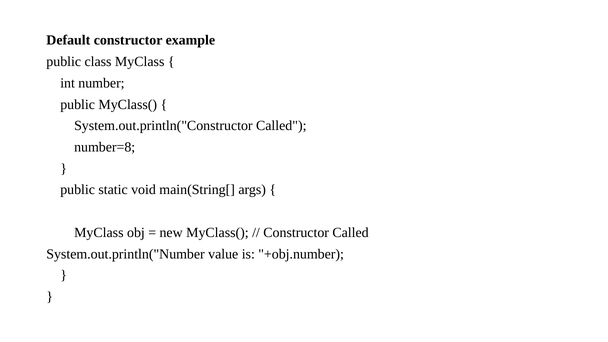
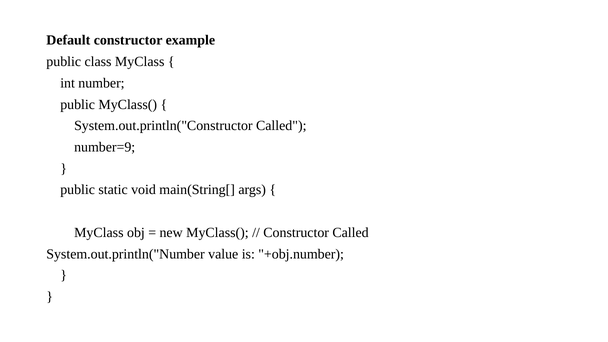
number=8: number=8 -> number=9
